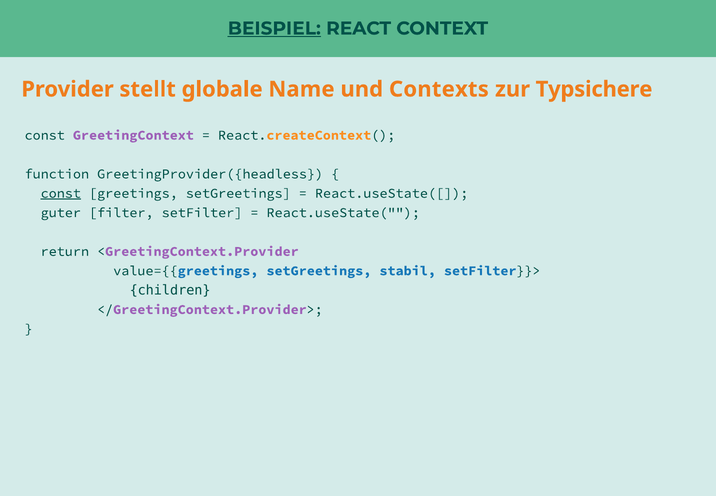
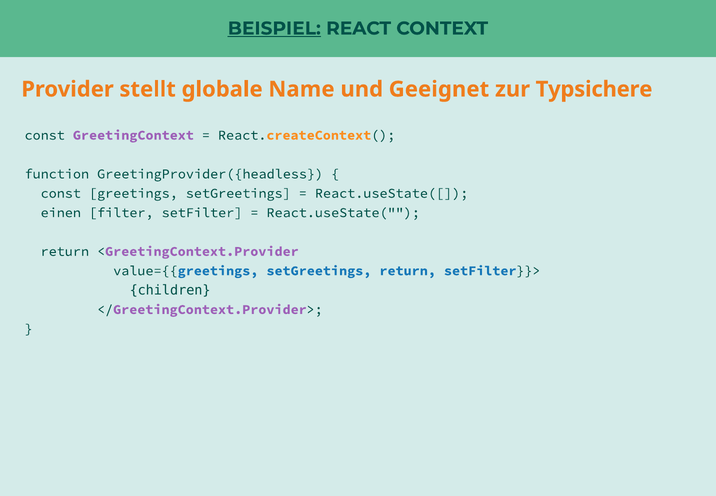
Contexts: Contexts -> Geeignet
const at (61, 193) underline: present -> none
guter: guter -> einen
setGreetings stabil: stabil -> return
